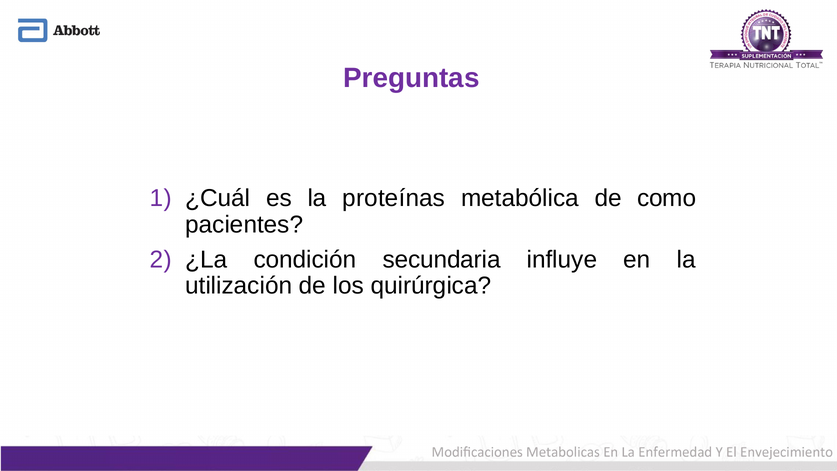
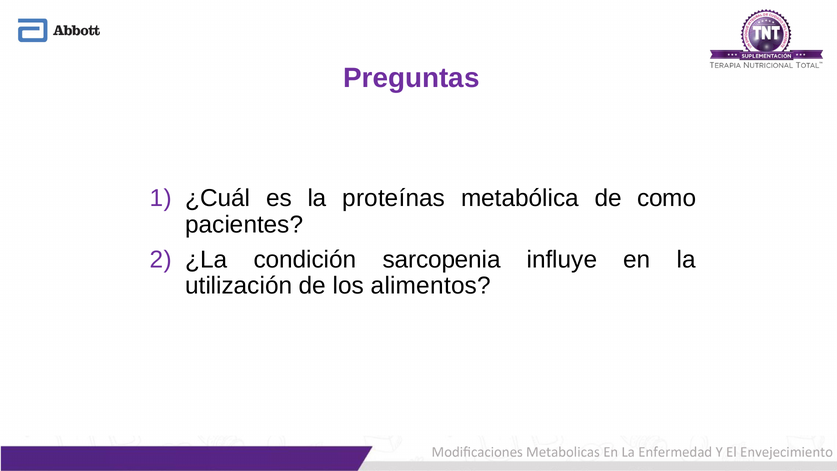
secundaria: secundaria -> sarcopenia
quirúrgica: quirúrgica -> alimentos
